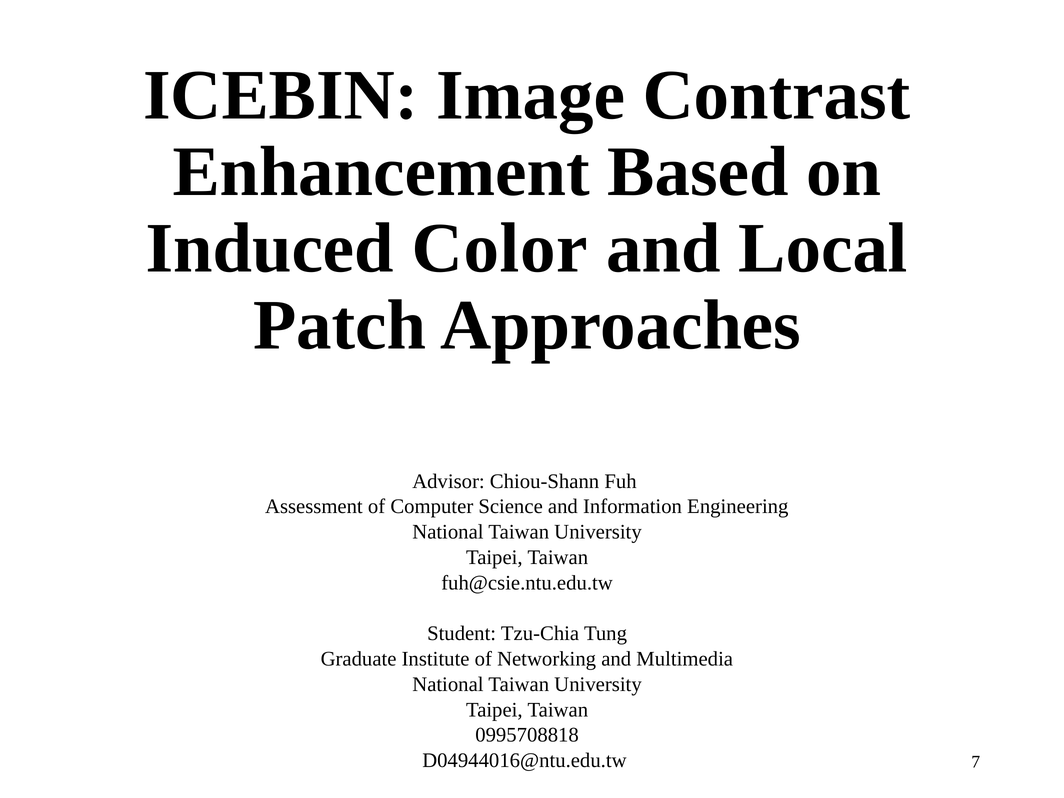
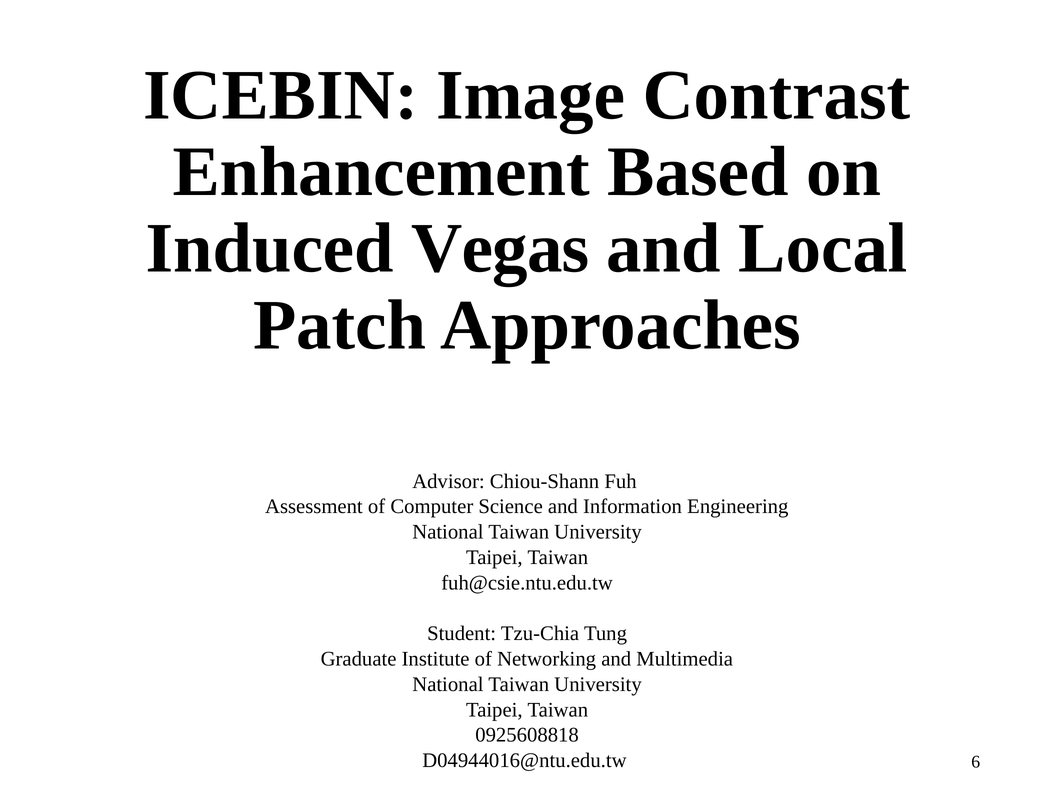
Color: Color -> Vegas
0995708818: 0995708818 -> 0925608818
7: 7 -> 6
